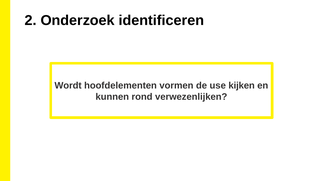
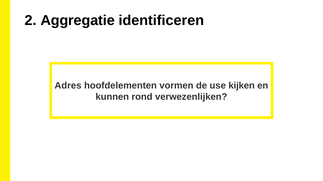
Onderzoek: Onderzoek -> Aggregatie
Wordt: Wordt -> Adres
